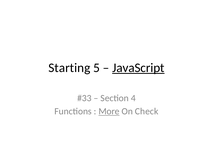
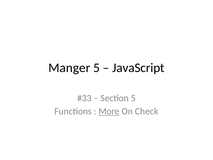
Starting: Starting -> Manger
JavaScript underline: present -> none
Section 4: 4 -> 5
